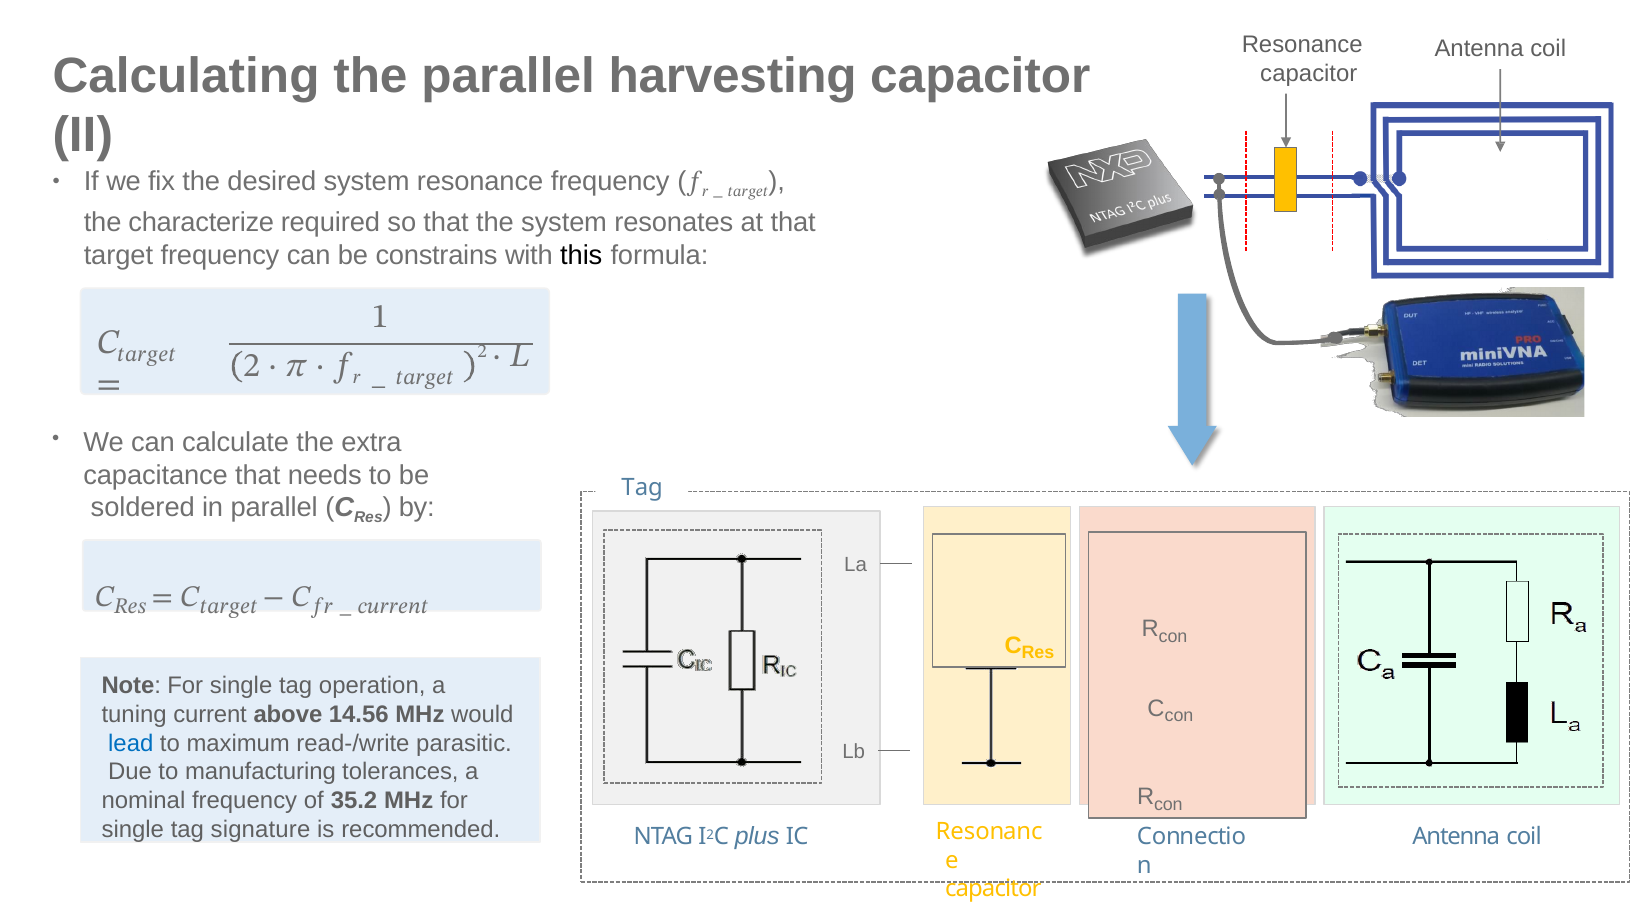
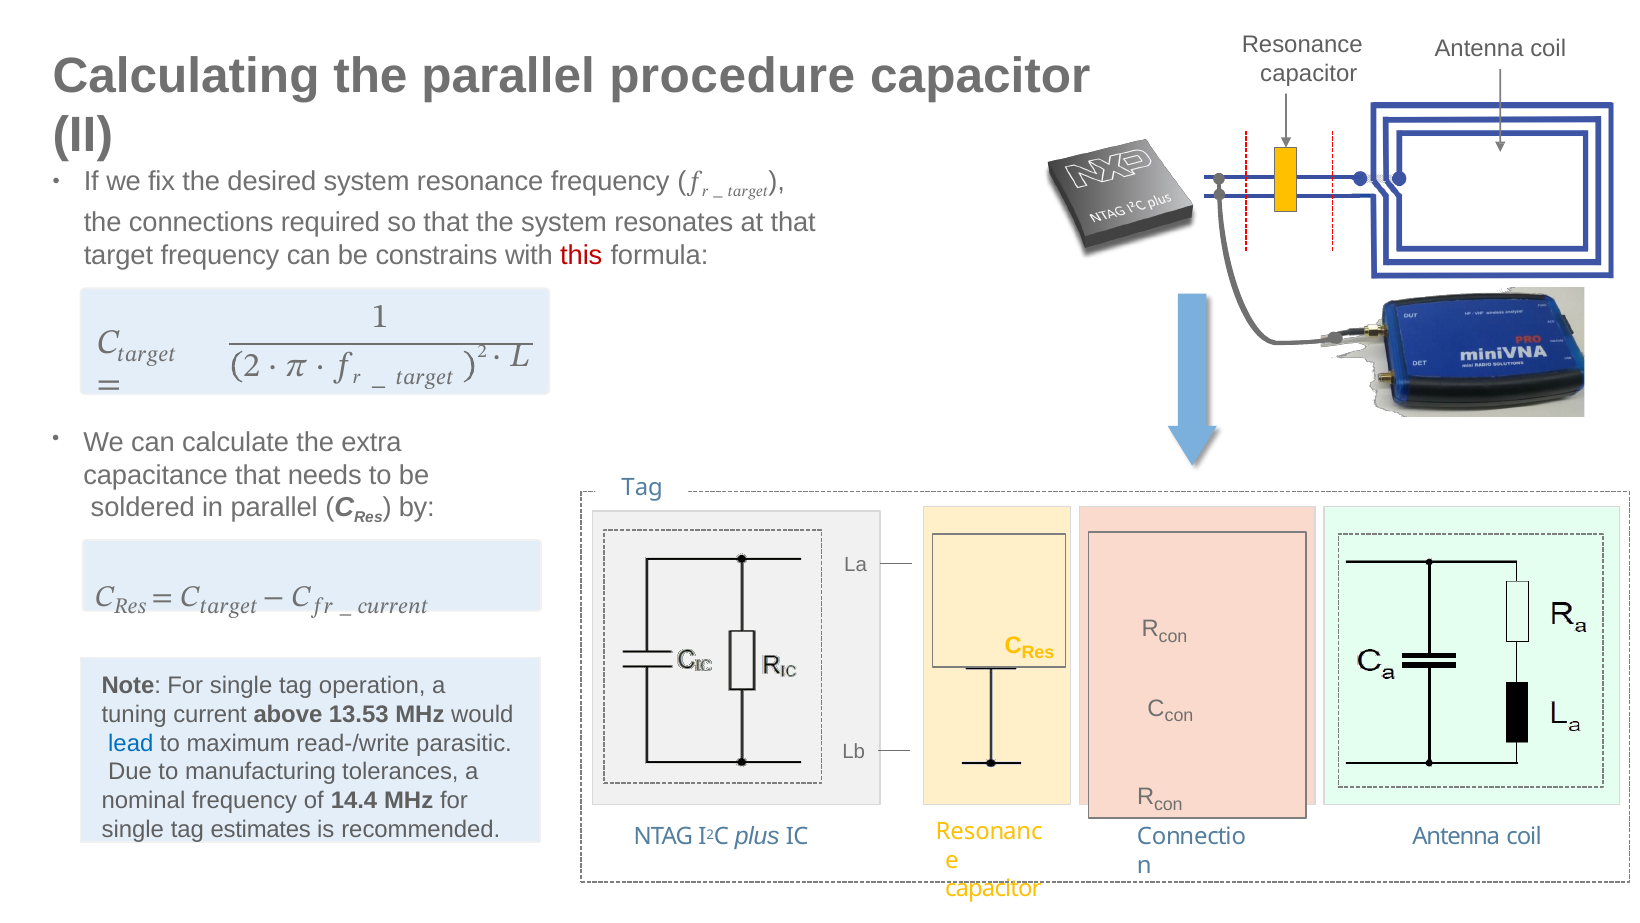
harvesting: harvesting -> procedure
characterize: characterize -> connections
this colour: black -> red
14.56: 14.56 -> 13.53
35.2: 35.2 -> 14.4
signature: signature -> estimates
